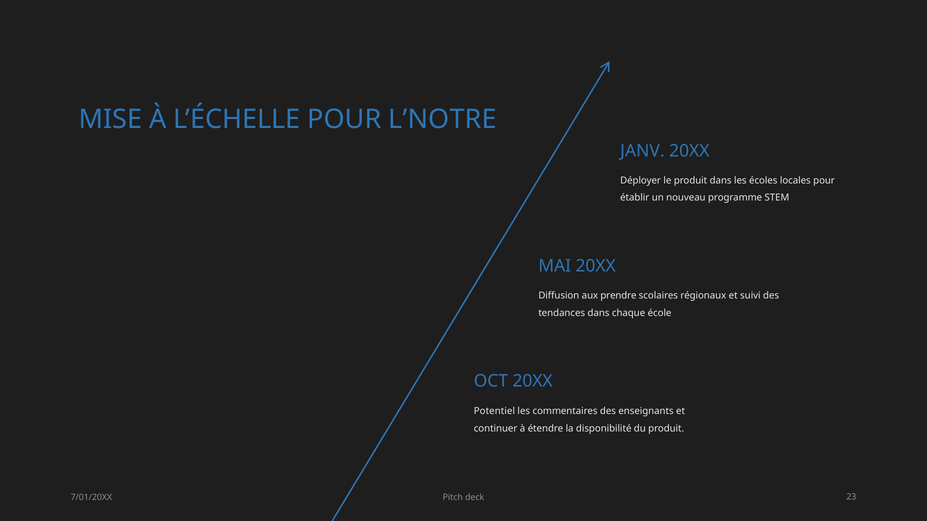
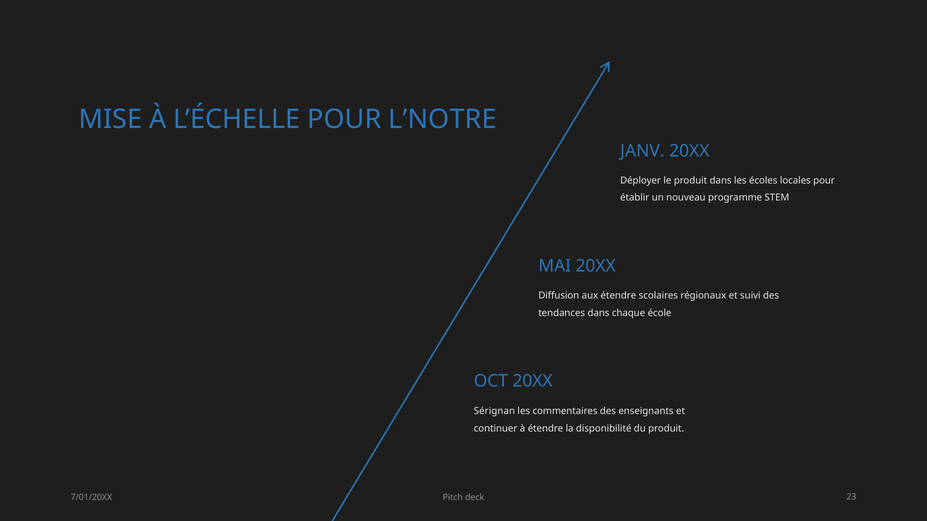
aux prendre: prendre -> étendre
Potentiel: Potentiel -> Sérignan
